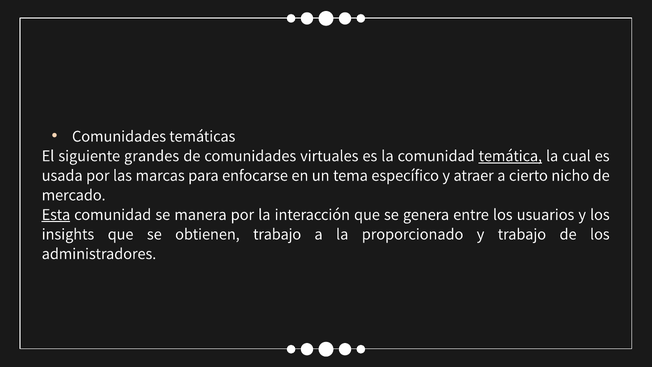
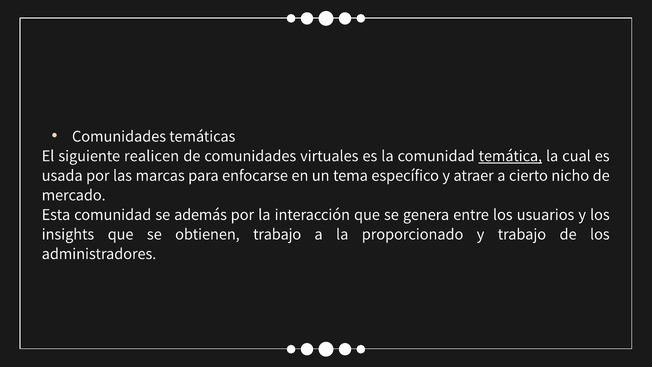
grandes: grandes -> realicen
Esta underline: present -> none
manera: manera -> además
